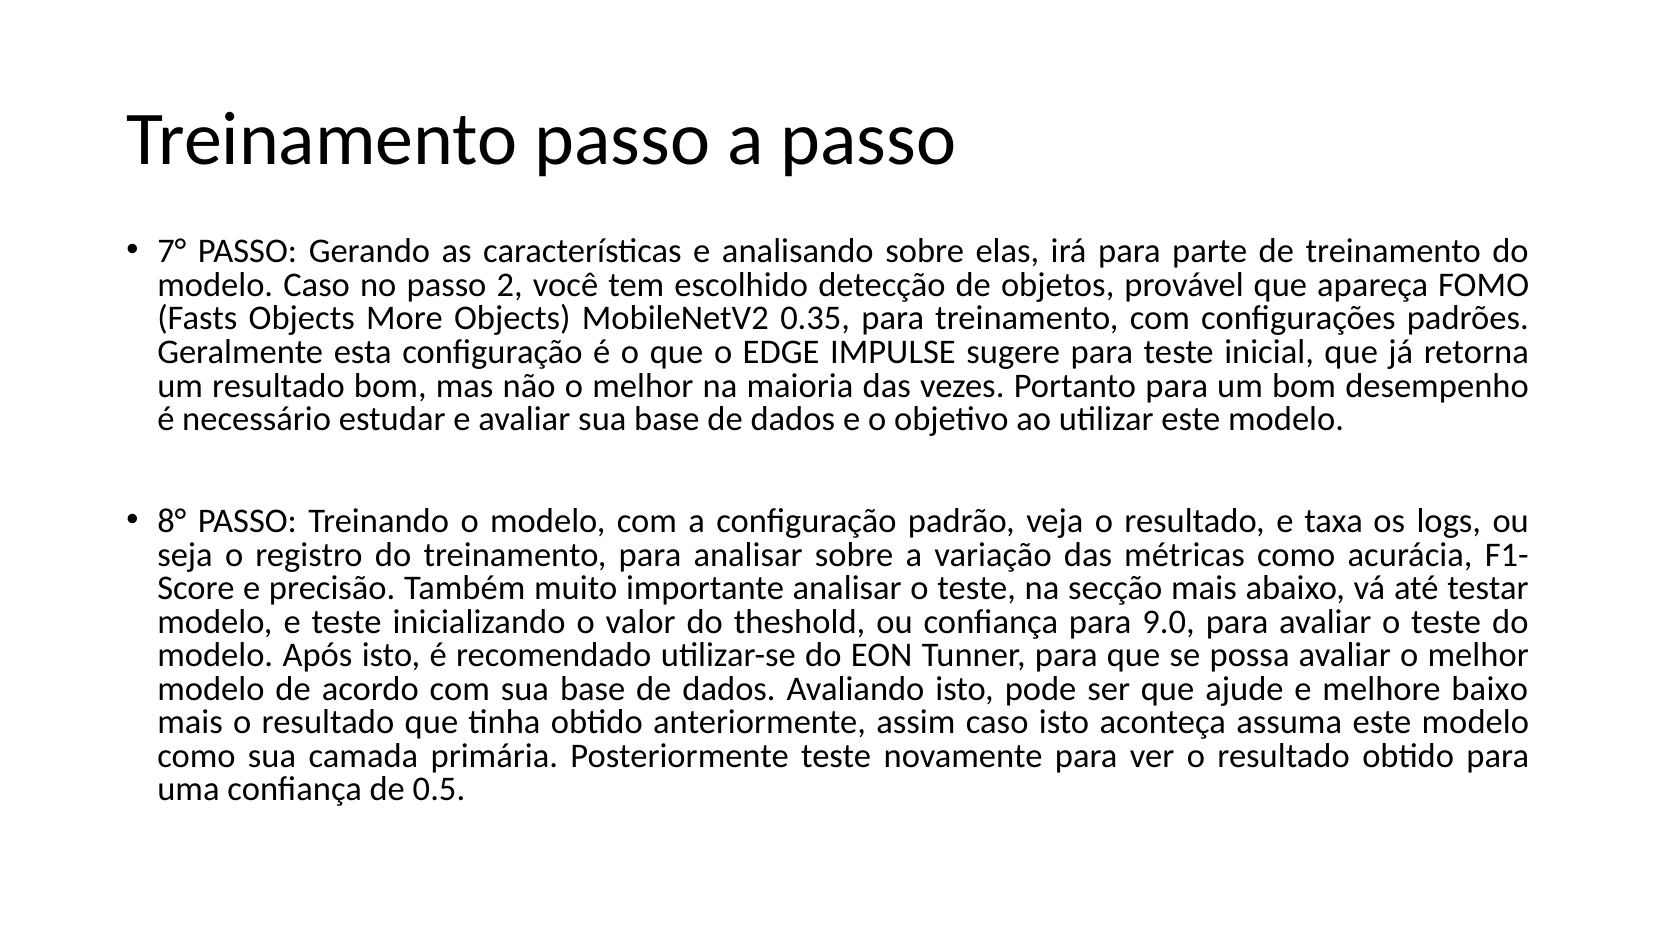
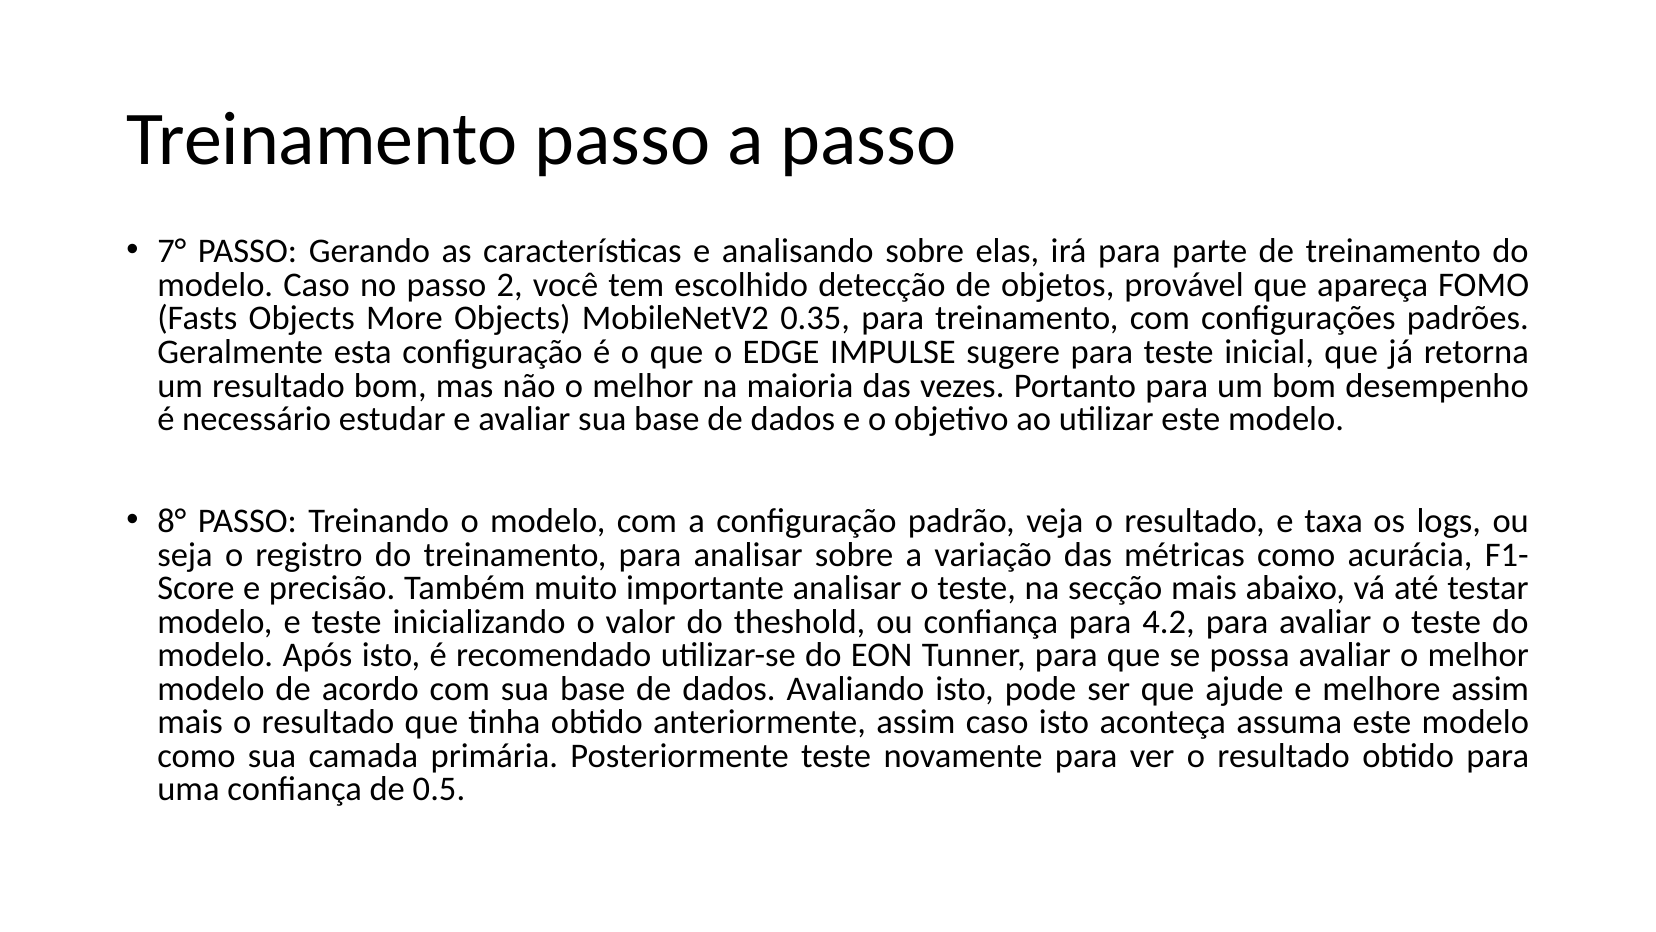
9.0: 9.0 -> 4.2
melhore baixo: baixo -> assim
